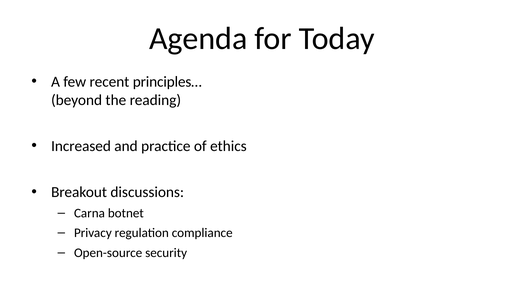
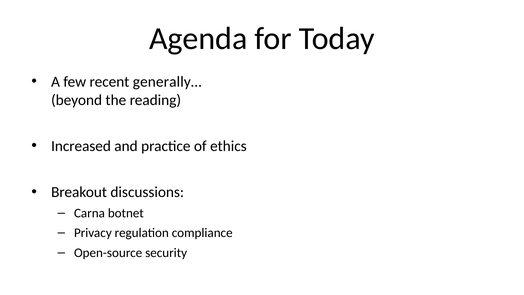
principles…: principles… -> generally…
